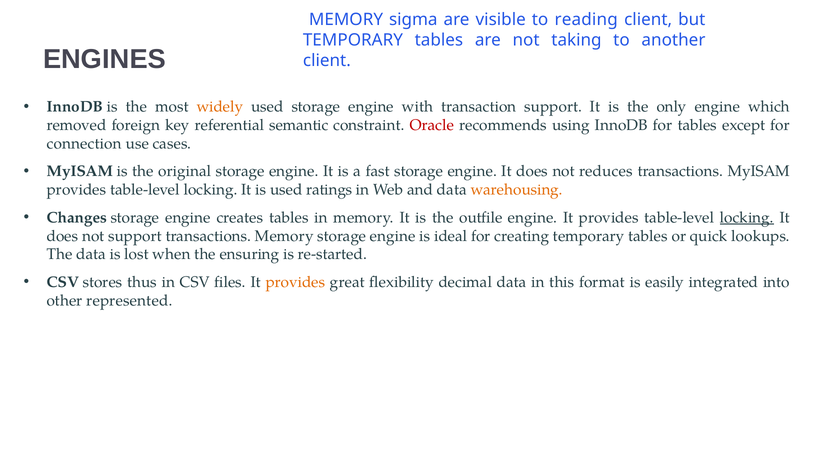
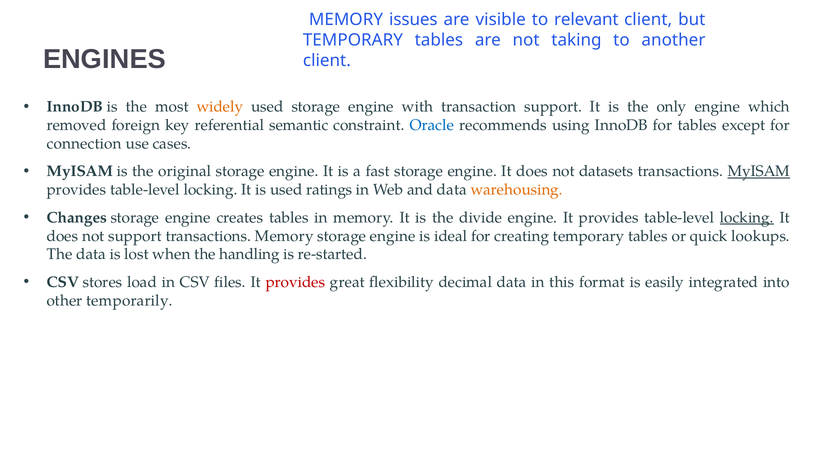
sigma: sigma -> issues
reading: reading -> relevant
Oracle colour: red -> blue
reduces: reduces -> datasets
MyISAM at (759, 171) underline: none -> present
outfile: outfile -> divide
ensuring: ensuring -> handling
thus: thus -> load
provides at (295, 282) colour: orange -> red
represented: represented -> temporarily
